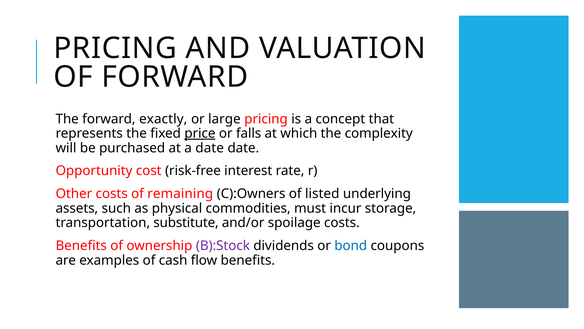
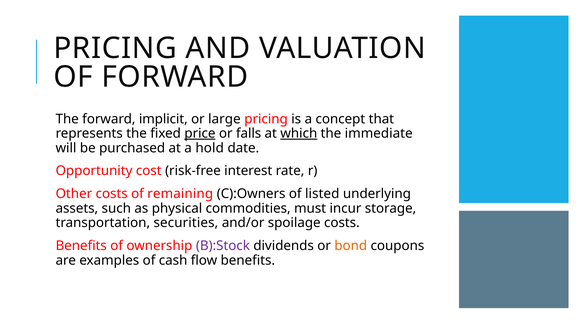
exactly: exactly -> implicit
which underline: none -> present
complexity: complexity -> immediate
a date: date -> hold
substitute: substitute -> securities
bond colour: blue -> orange
